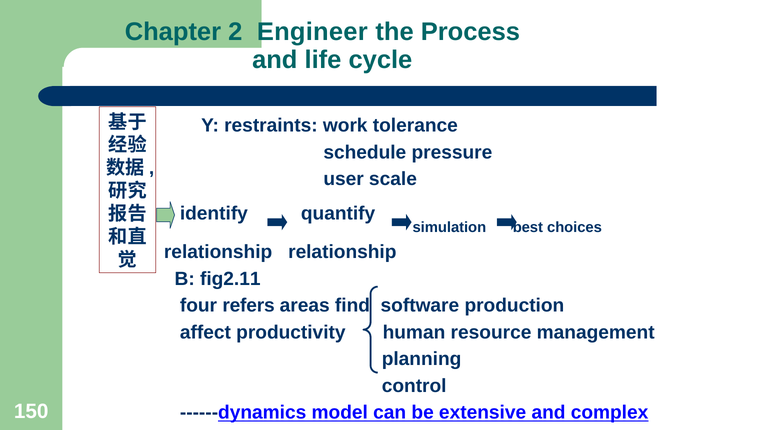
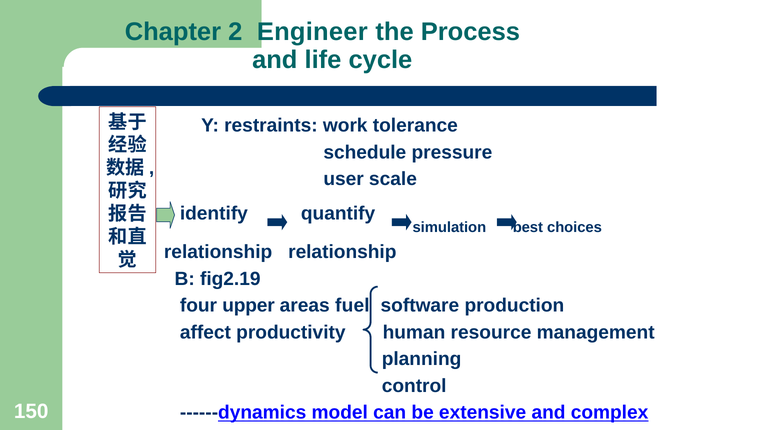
fig2.11: fig2.11 -> fig2.19
refers: refers -> upper
find: find -> fuel
